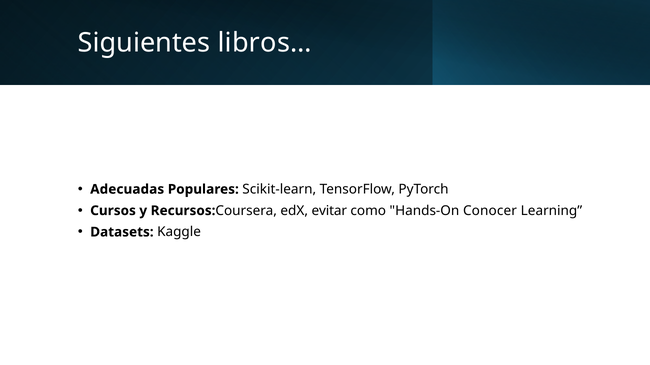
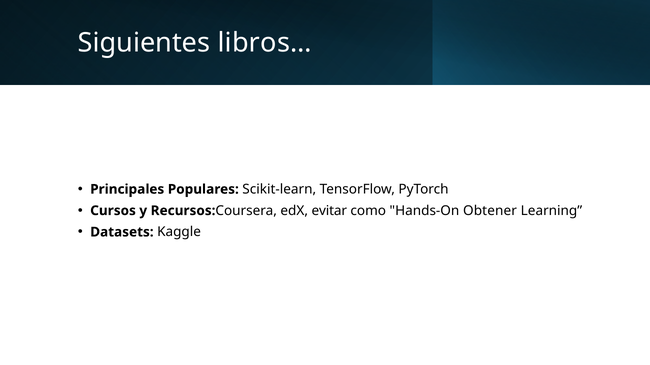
Adecuadas: Adecuadas -> Principales
Conocer: Conocer -> Obtener
